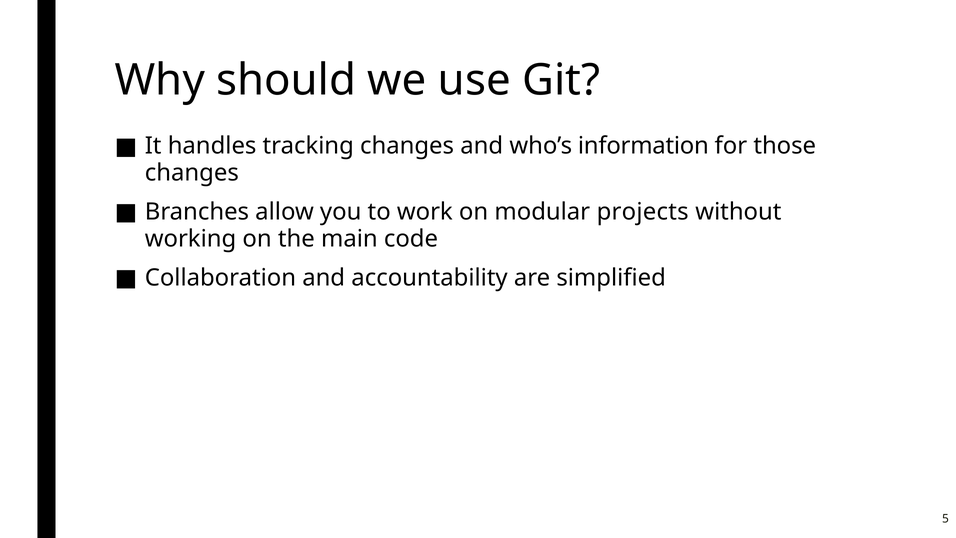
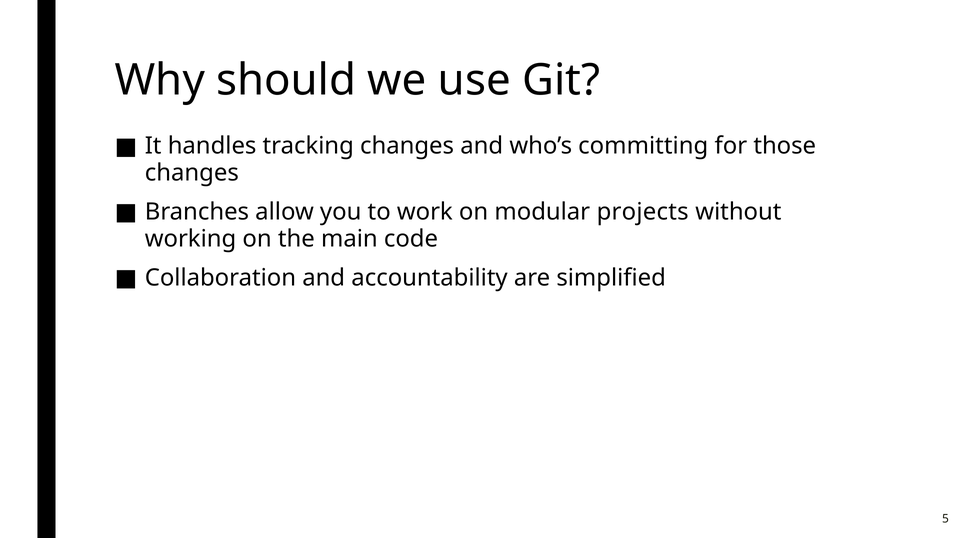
information: information -> committing
